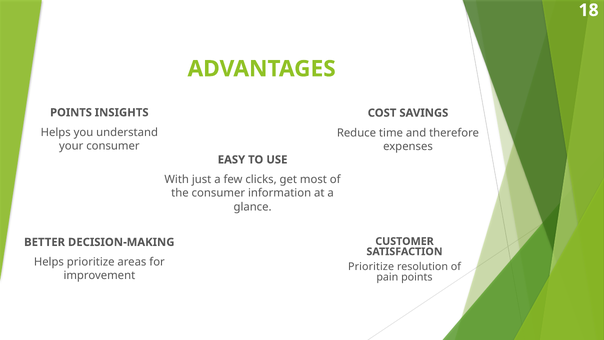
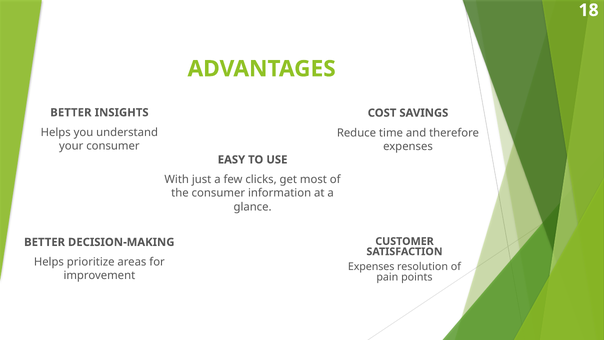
POINTS at (71, 112): POINTS -> BETTER
Prioritize at (371, 267): Prioritize -> Expenses
